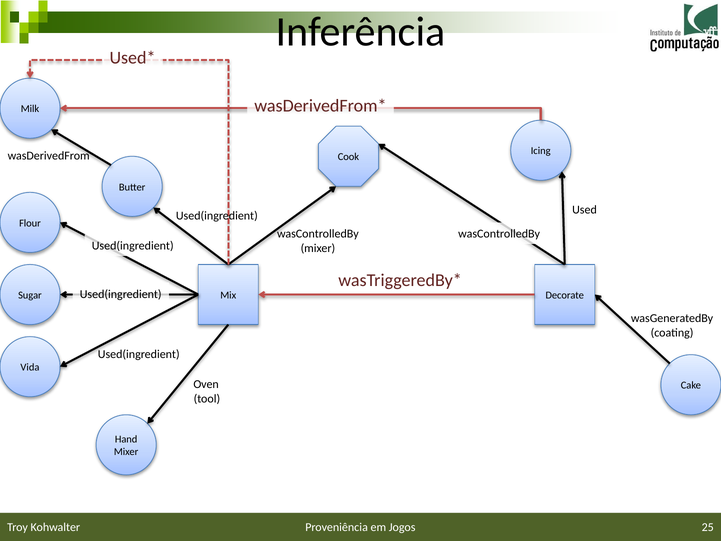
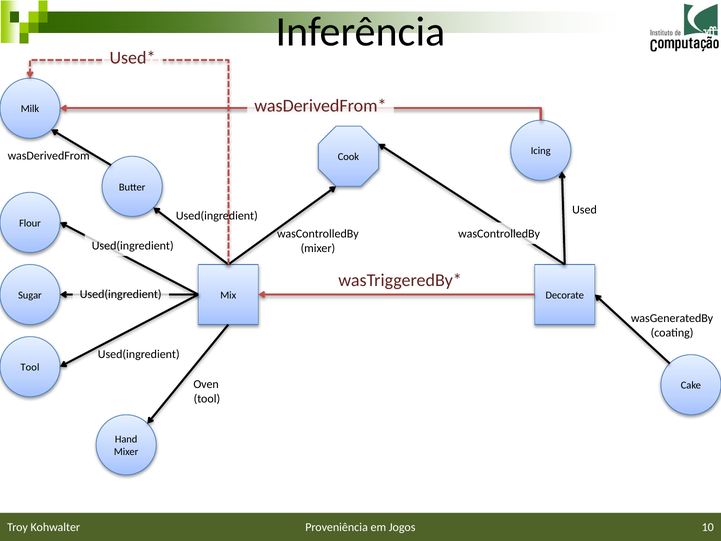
Vida at (30, 367): Vida -> Tool
25: 25 -> 10
